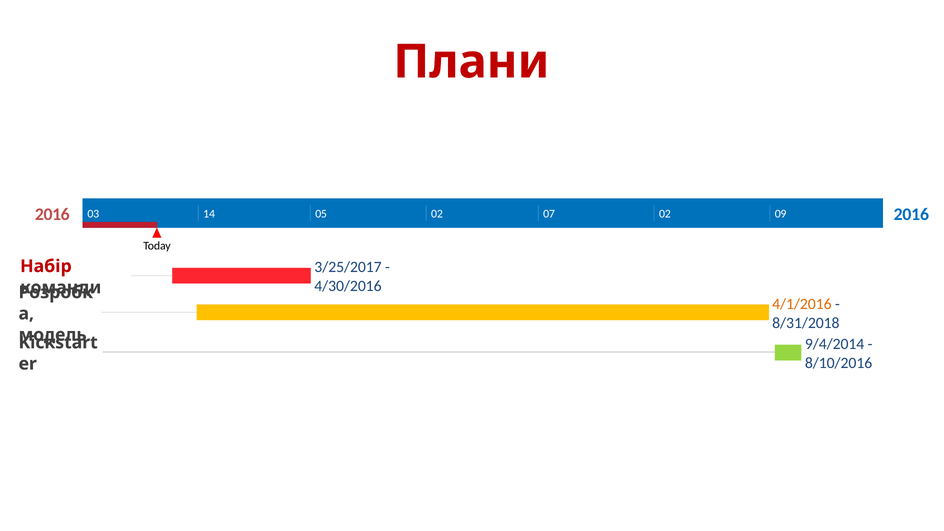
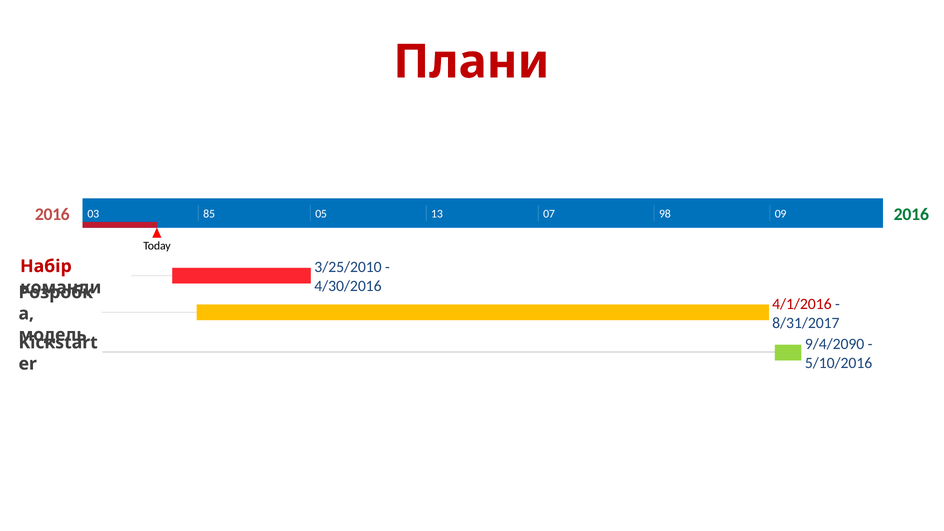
2016 at (911, 214) colour: blue -> green
14: 14 -> 85
05 02: 02 -> 13
07 02: 02 -> 98
3/25/2017: 3/25/2017 -> 3/25/2010
4/1/2016 colour: orange -> red
8/31/2018: 8/31/2018 -> 8/31/2017
9/4/2014: 9/4/2014 -> 9/4/2090
8/10/2016: 8/10/2016 -> 5/10/2016
